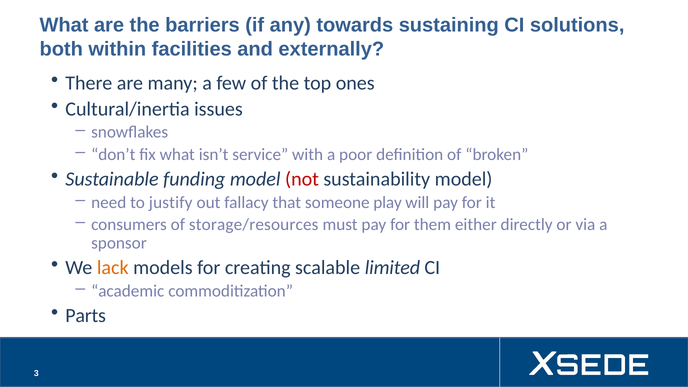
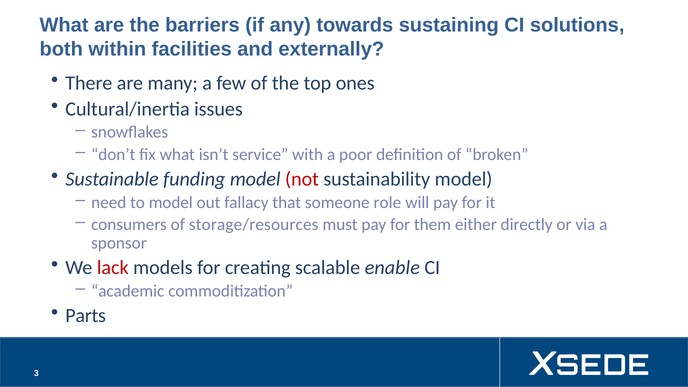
to justify: justify -> model
play: play -> role
lack colour: orange -> red
limited: limited -> enable
